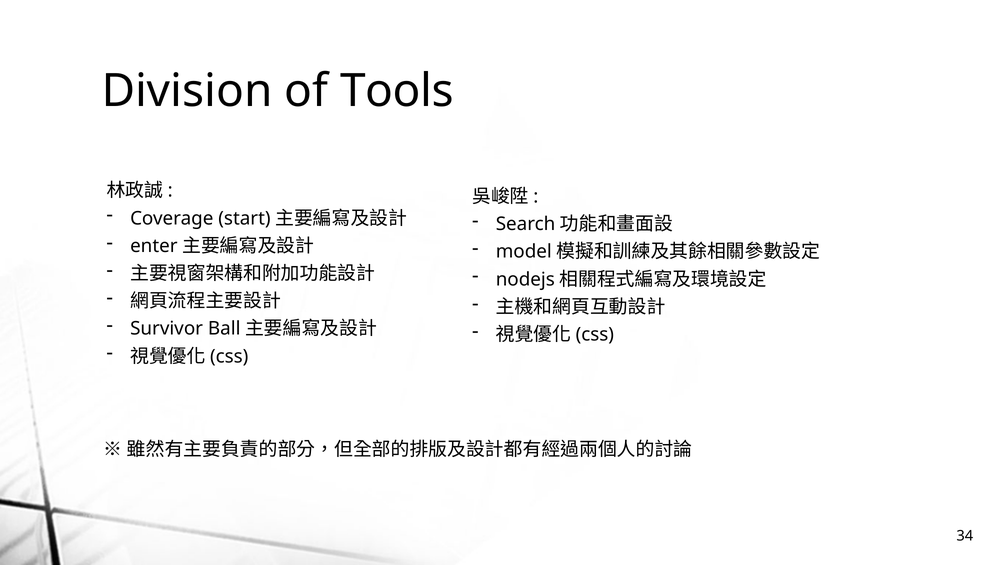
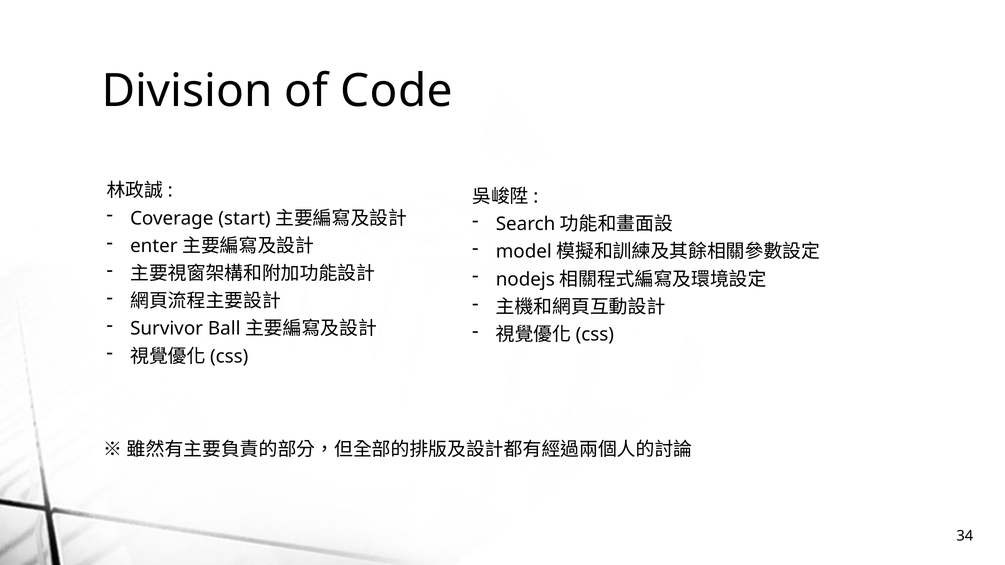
Tools: Tools -> Code
